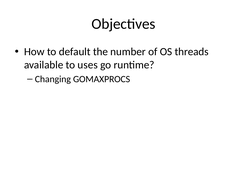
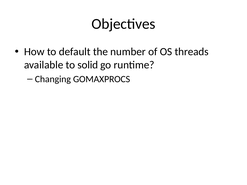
uses: uses -> solid
